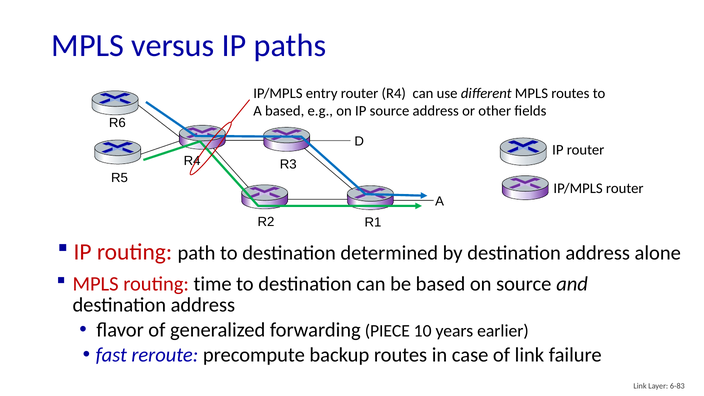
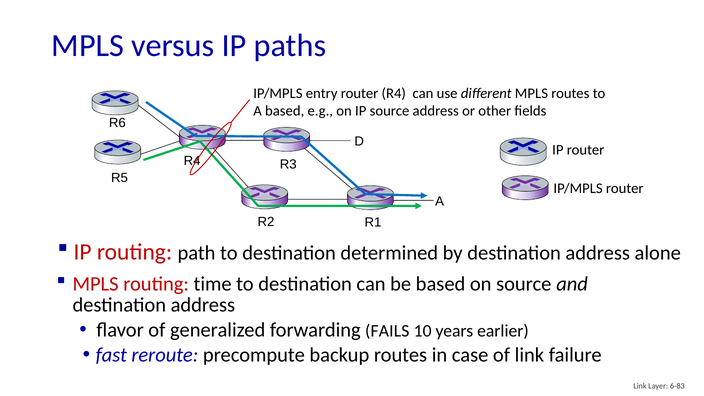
PIECE: PIECE -> FAILS
